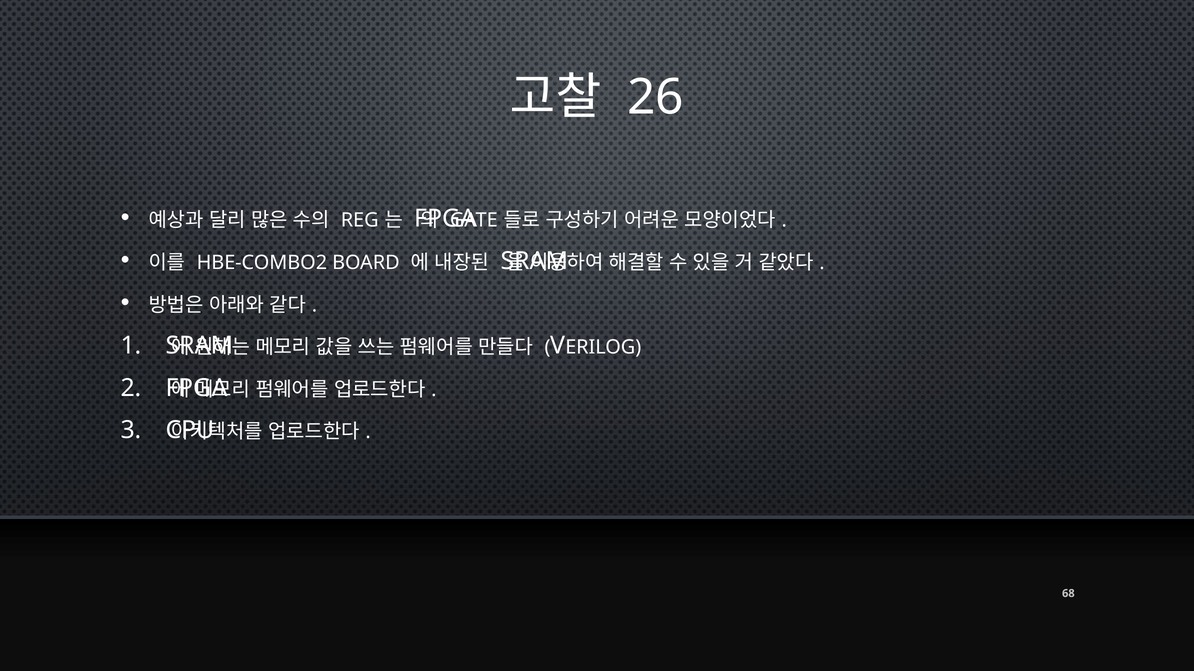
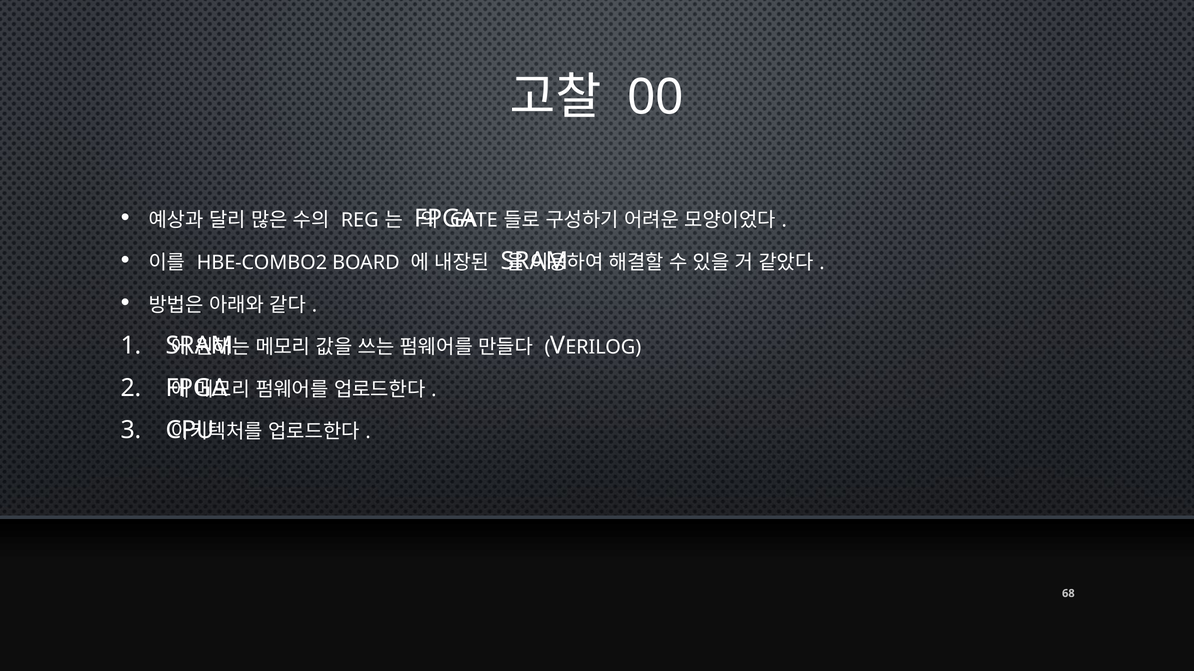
26: 26 -> 00
